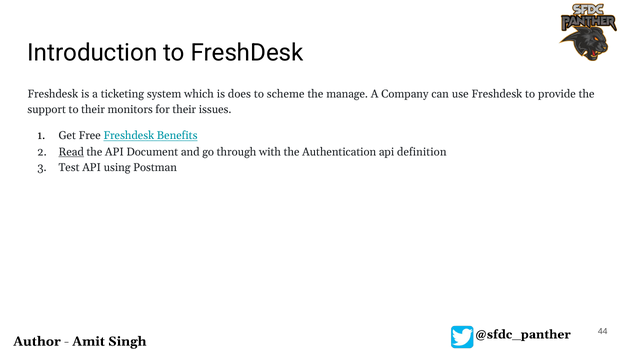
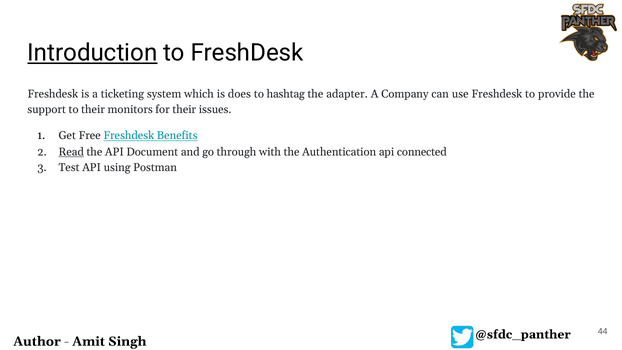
Introduction underline: none -> present
scheme: scheme -> hashtag
manage: manage -> adapter
definition: definition -> connected
